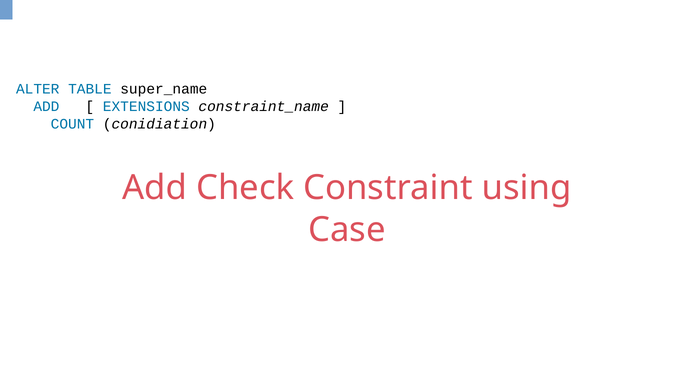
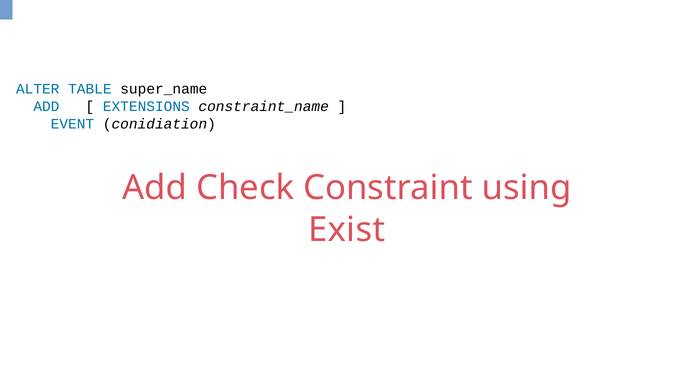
COUNT: COUNT -> EVENT
Case: Case -> Exist
